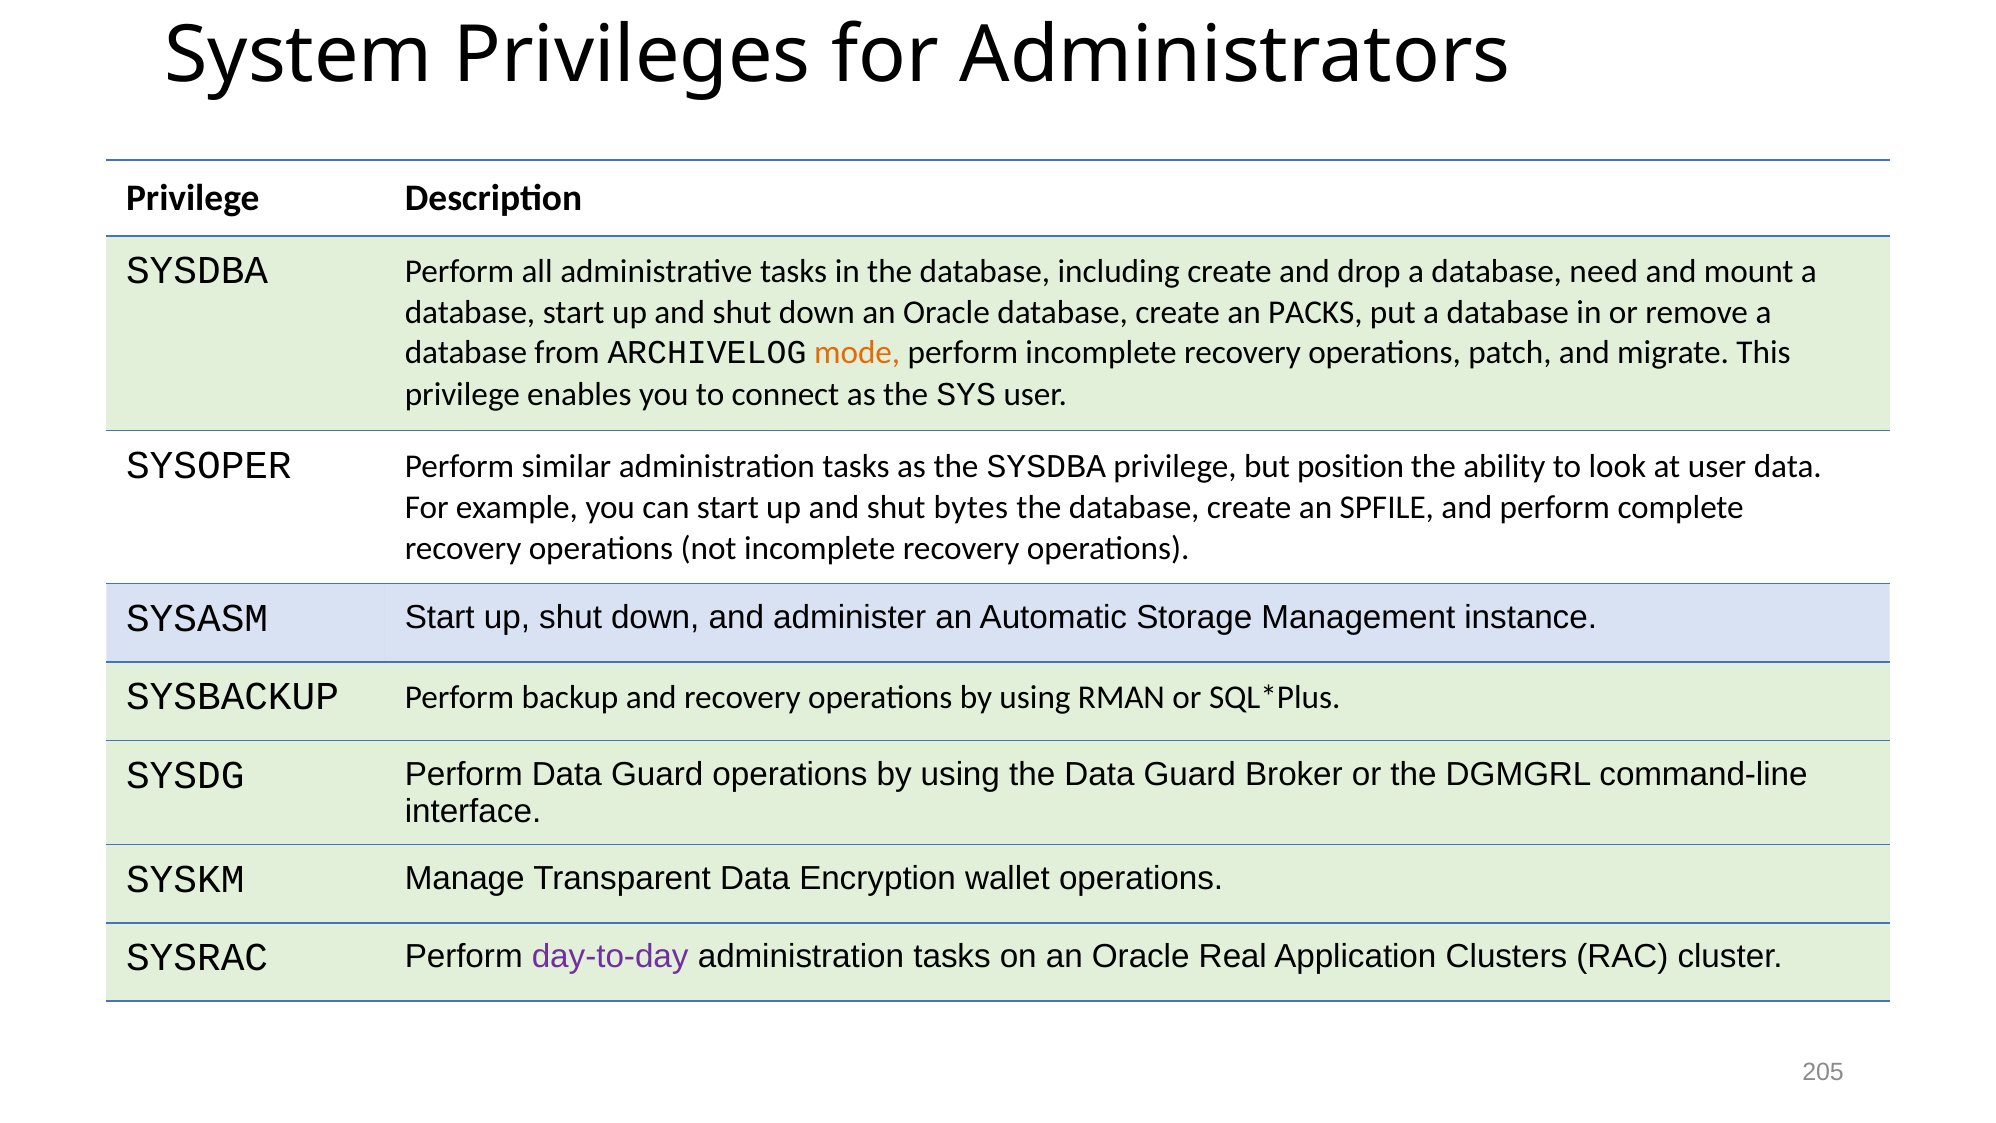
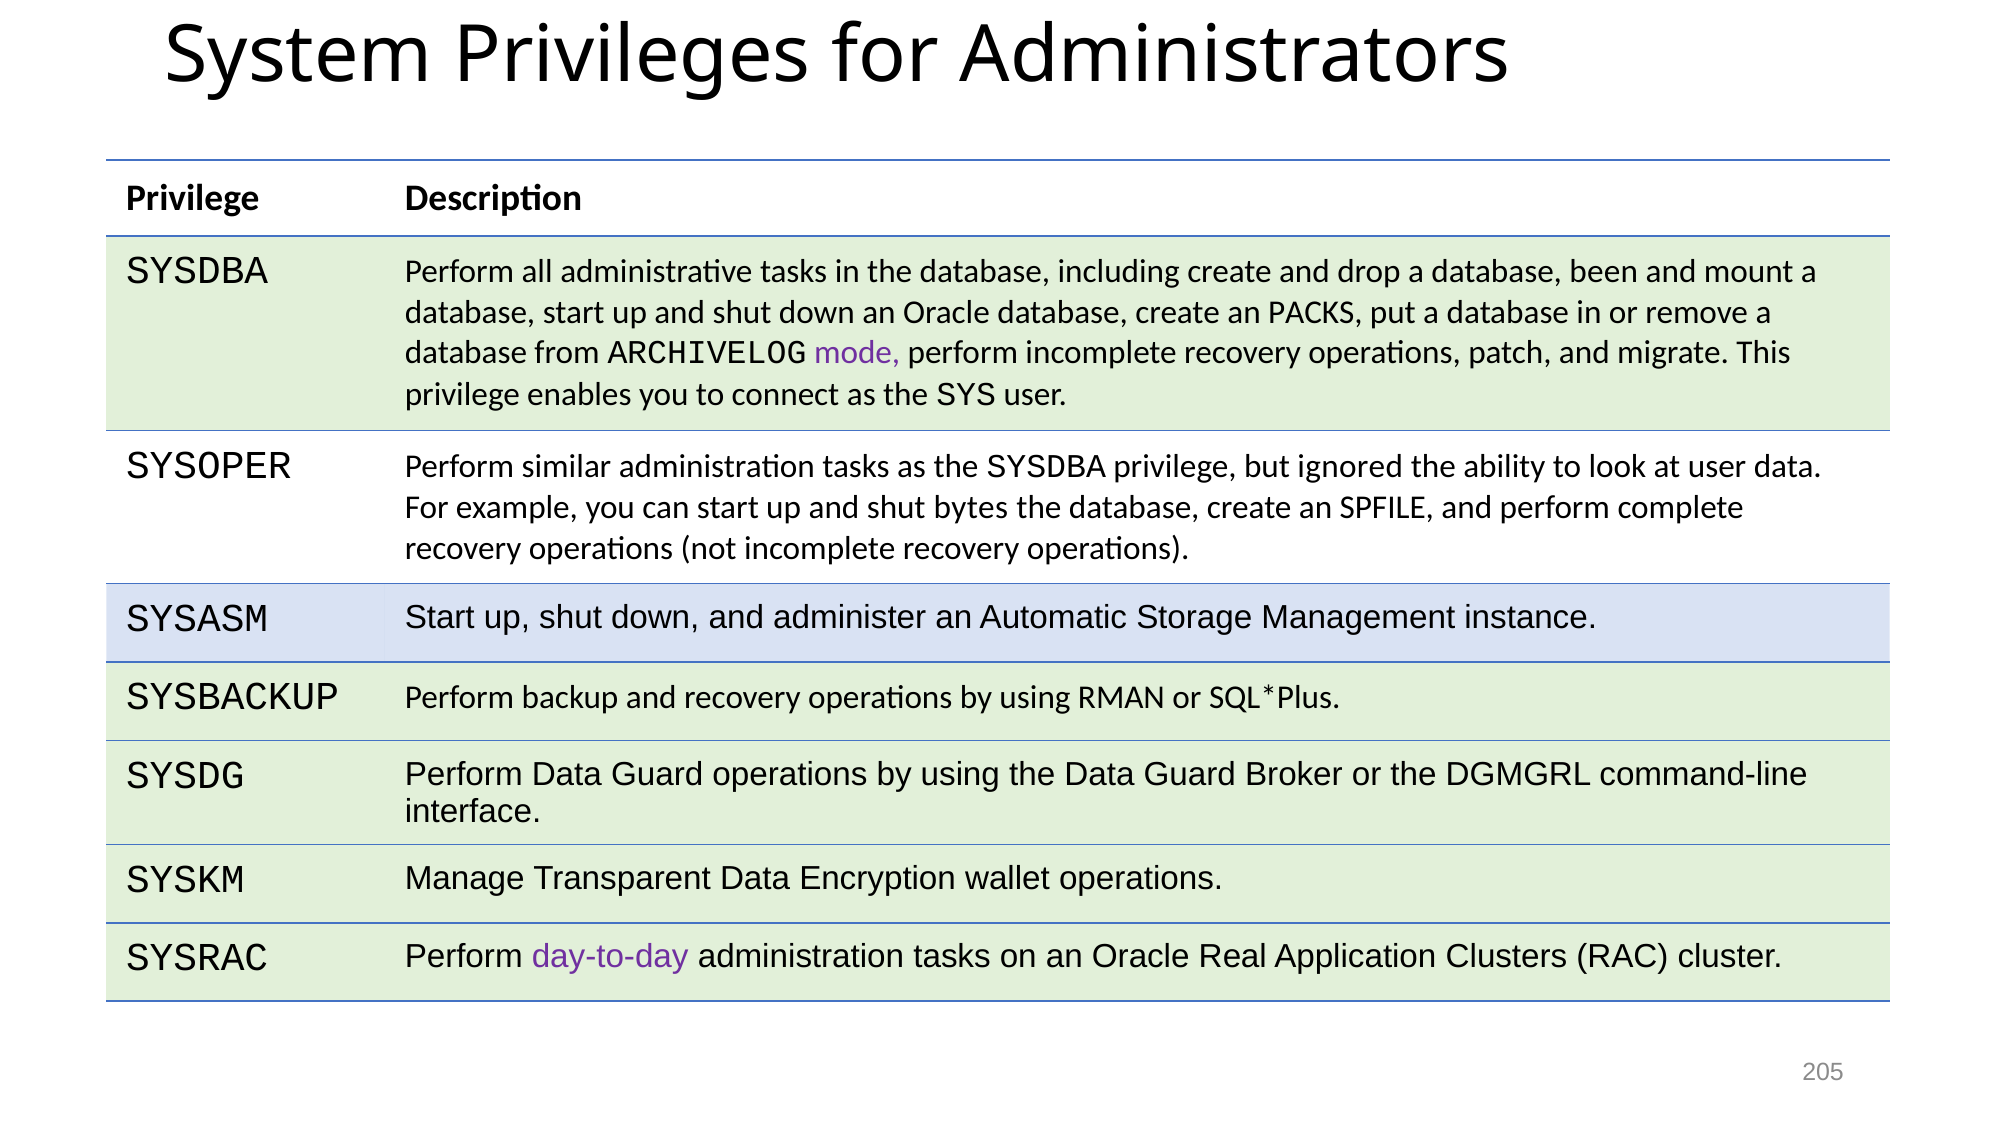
need: need -> been
mode colour: orange -> purple
position: position -> ignored
